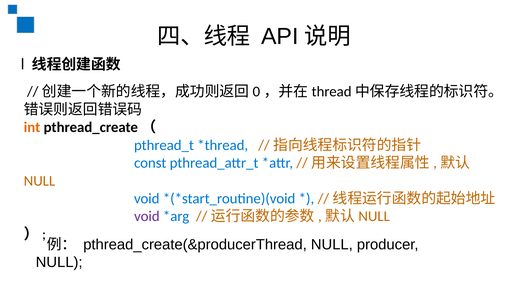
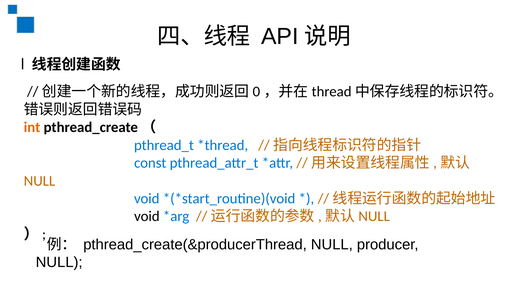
void at (147, 216) colour: purple -> black
